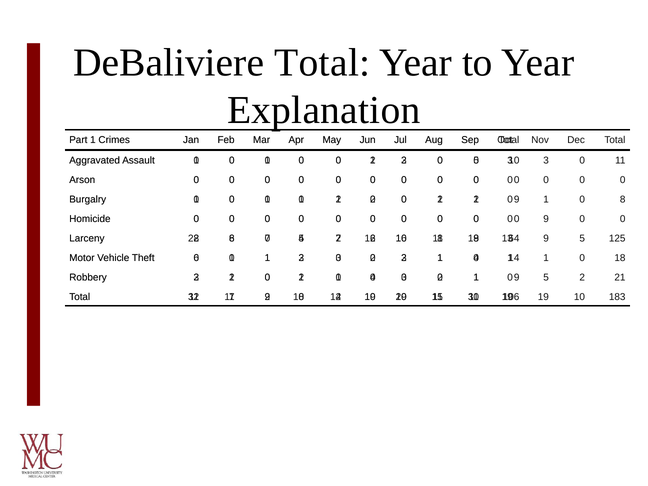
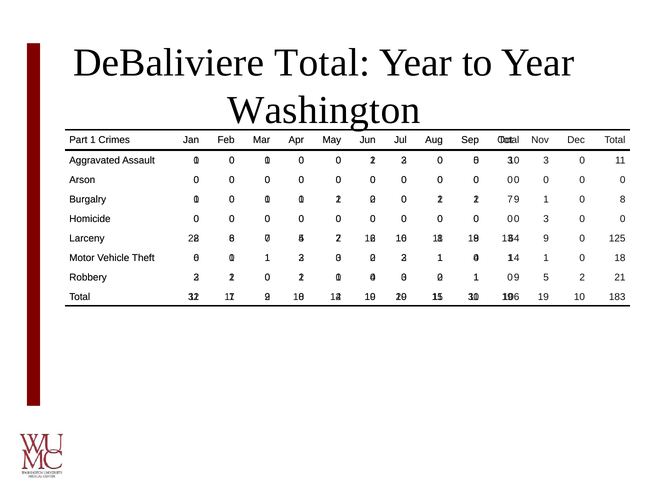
Explanation: Explanation -> Washington
0 at (510, 199): 0 -> 7
9 at (546, 219): 9 -> 3
9 5: 5 -> 0
